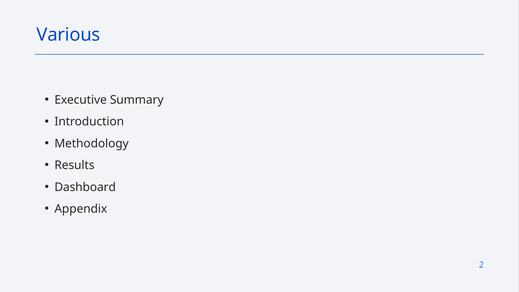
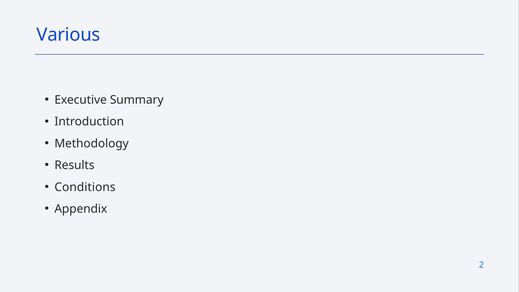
Dashboard: Dashboard -> Conditions
